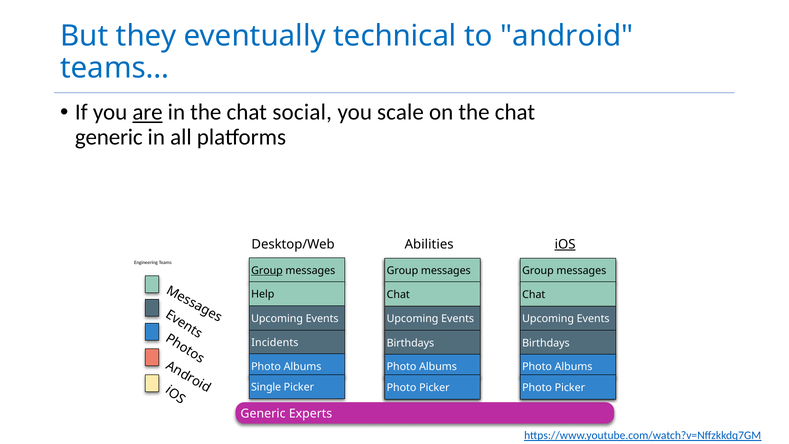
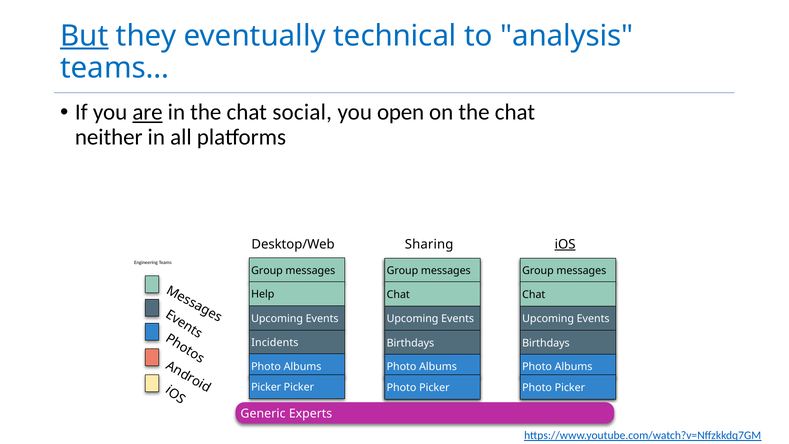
But underline: none -> present
android: android -> analysis
scale: scale -> open
generic at (109, 137): generic -> neither
Abilities: Abilities -> Sharing
Group at (267, 271) underline: present -> none
Single at (266, 387): Single -> Picker
